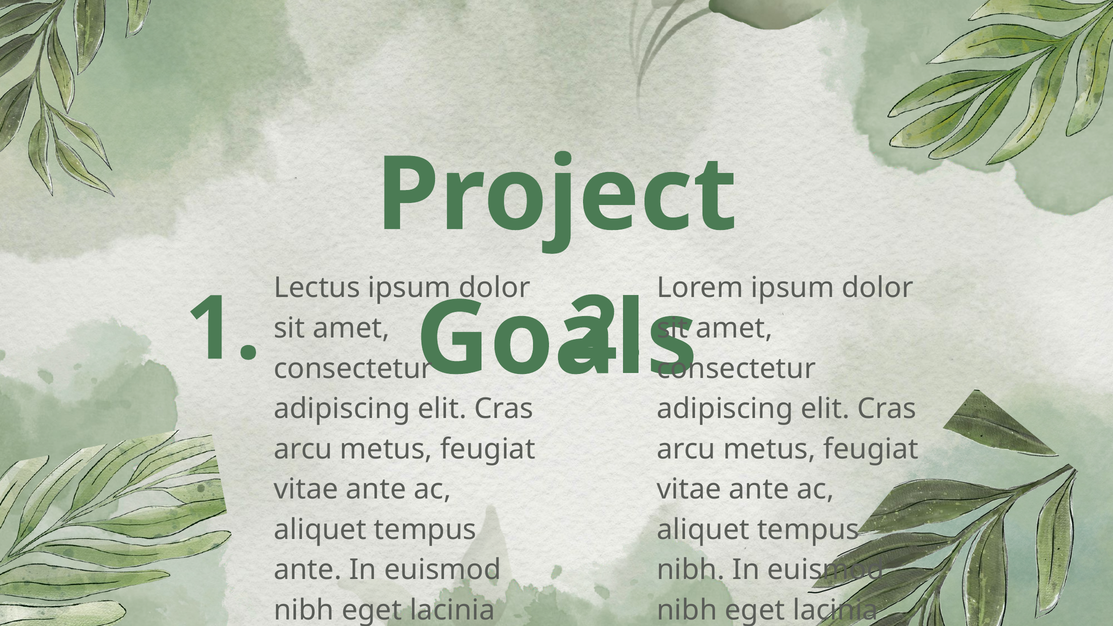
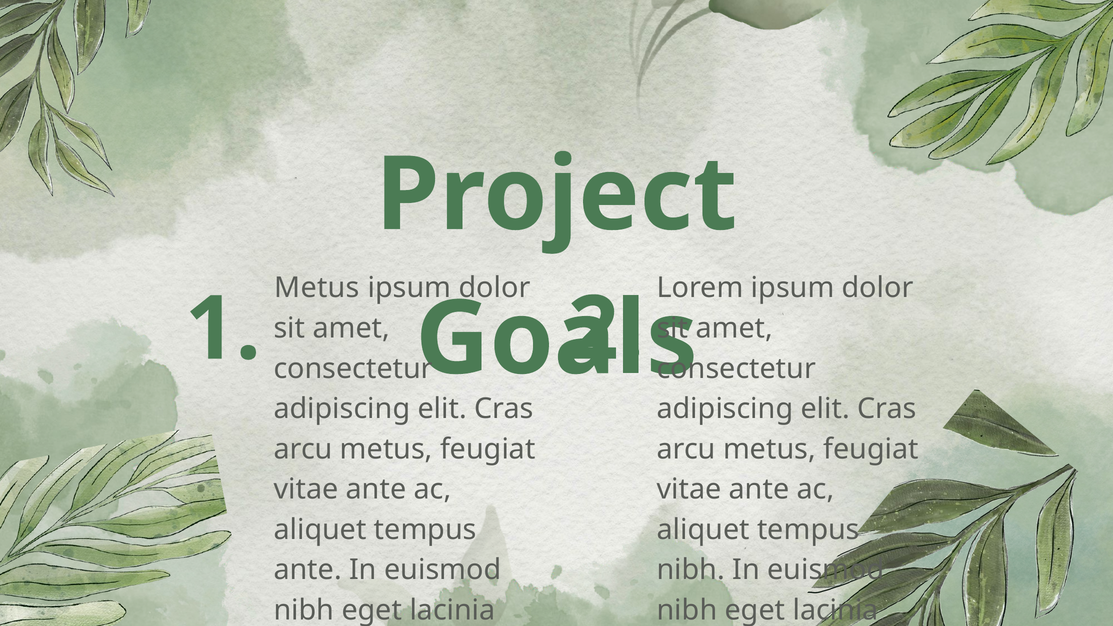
Lectus at (317, 288): Lectus -> Metus
